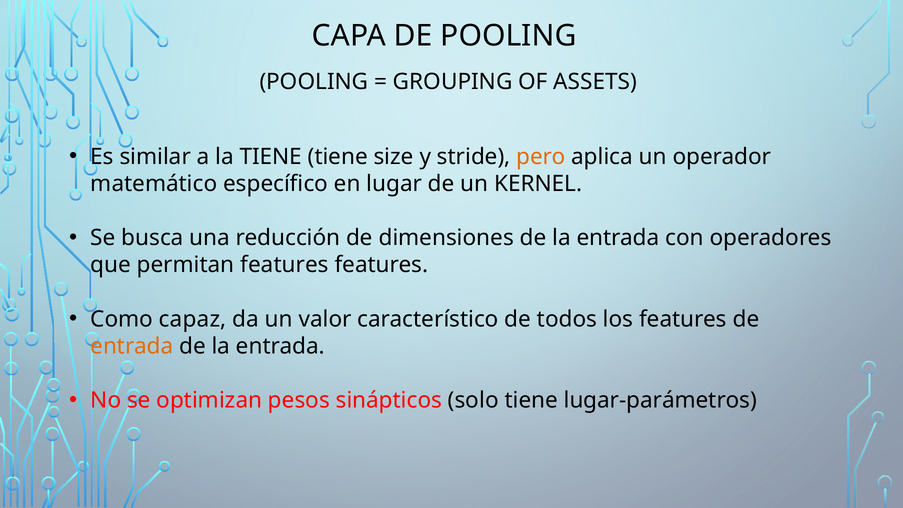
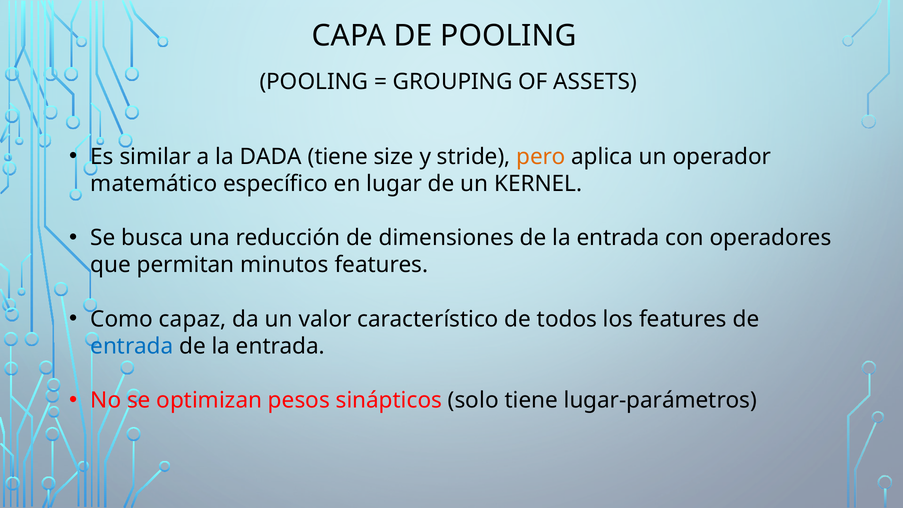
la TIENE: TIENE -> DADA
permitan features: features -> minutos
entrada at (132, 346) colour: orange -> blue
